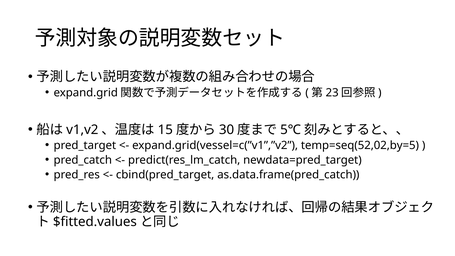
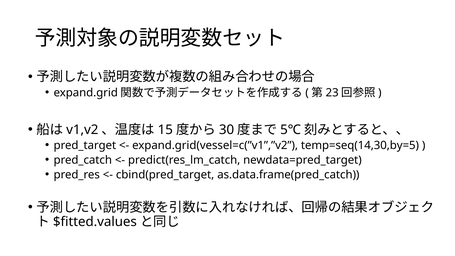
temp=seq(52,02,by=5: temp=seq(52,02,by=5 -> temp=seq(14,30,by=5
